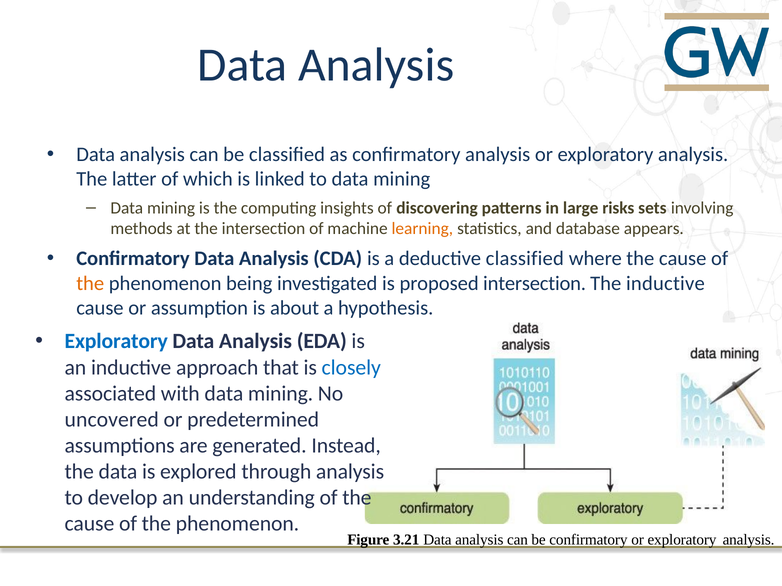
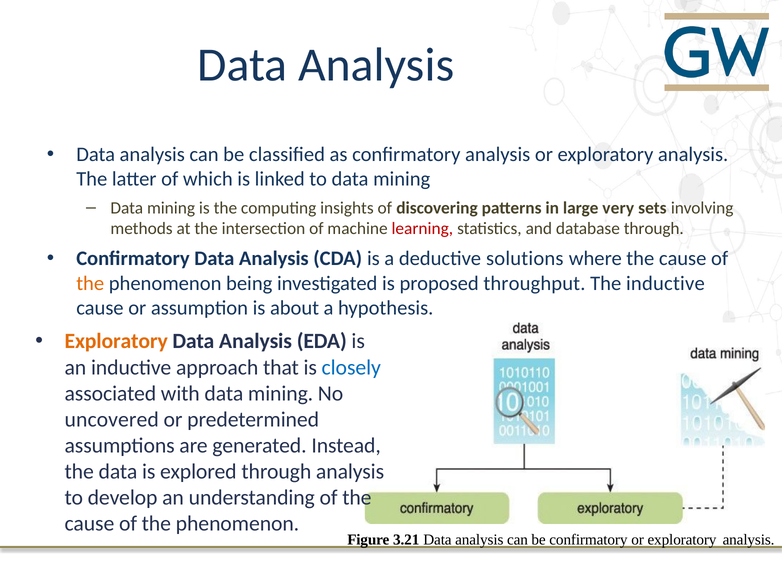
risks: risks -> very
learning colour: orange -> red
database appears: appears -> through
deductive classified: classified -> solutions
proposed intersection: intersection -> throughput
Exploratory at (116, 342) colour: blue -> orange
